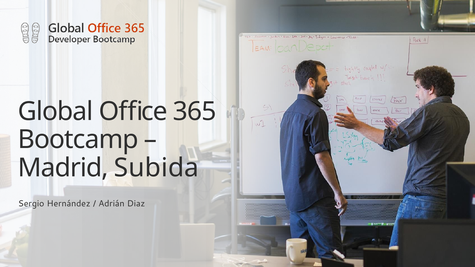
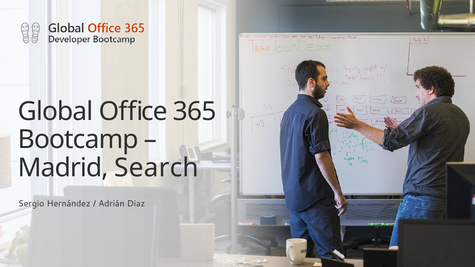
Subida: Subida -> Search
